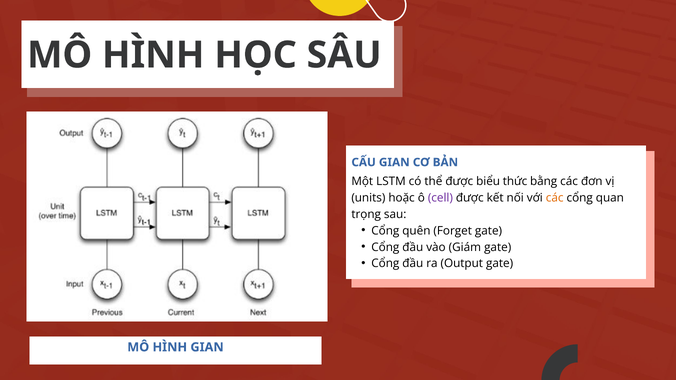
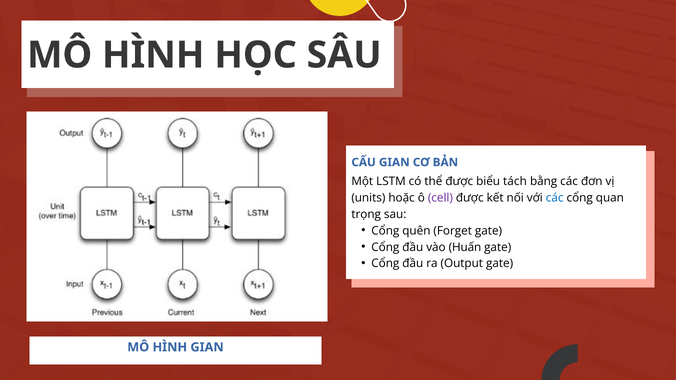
thức: thức -> tách
các at (555, 198) colour: orange -> blue
Giám: Giám -> Huấn
